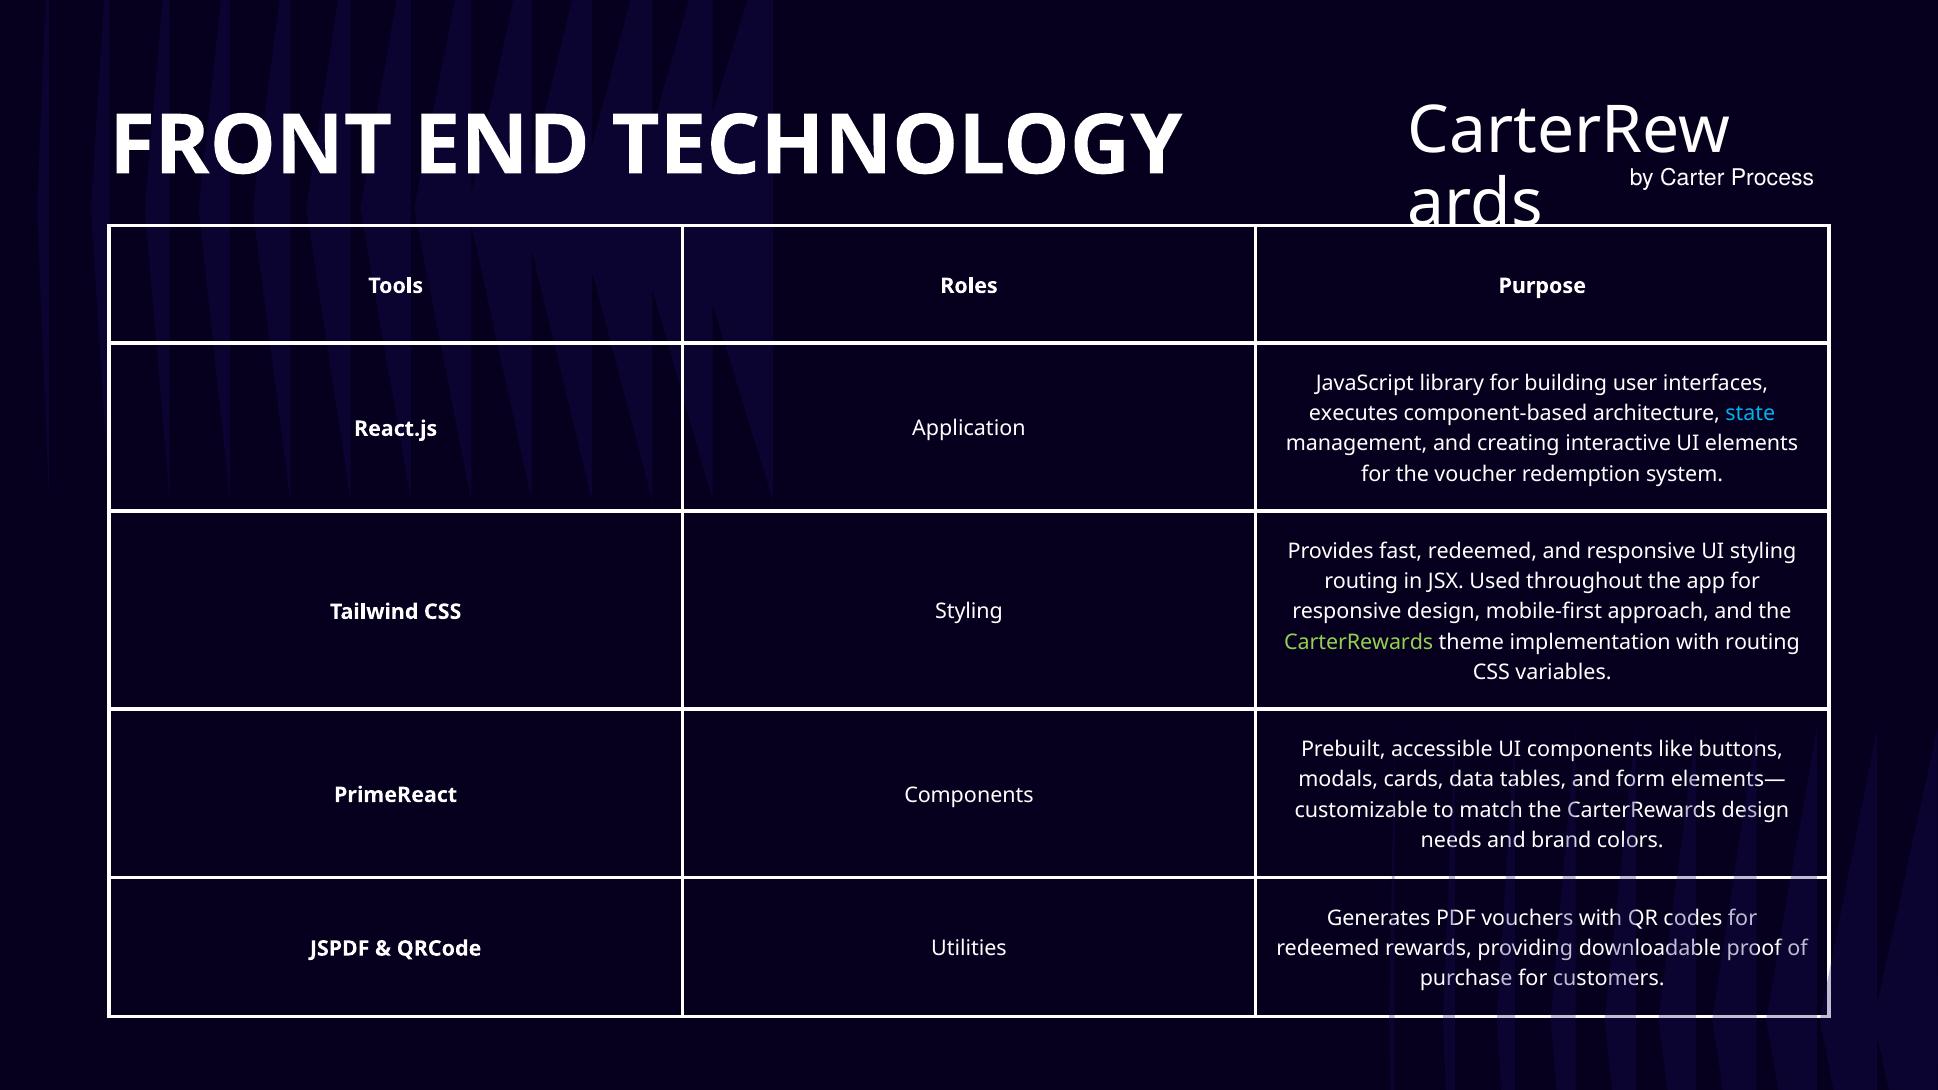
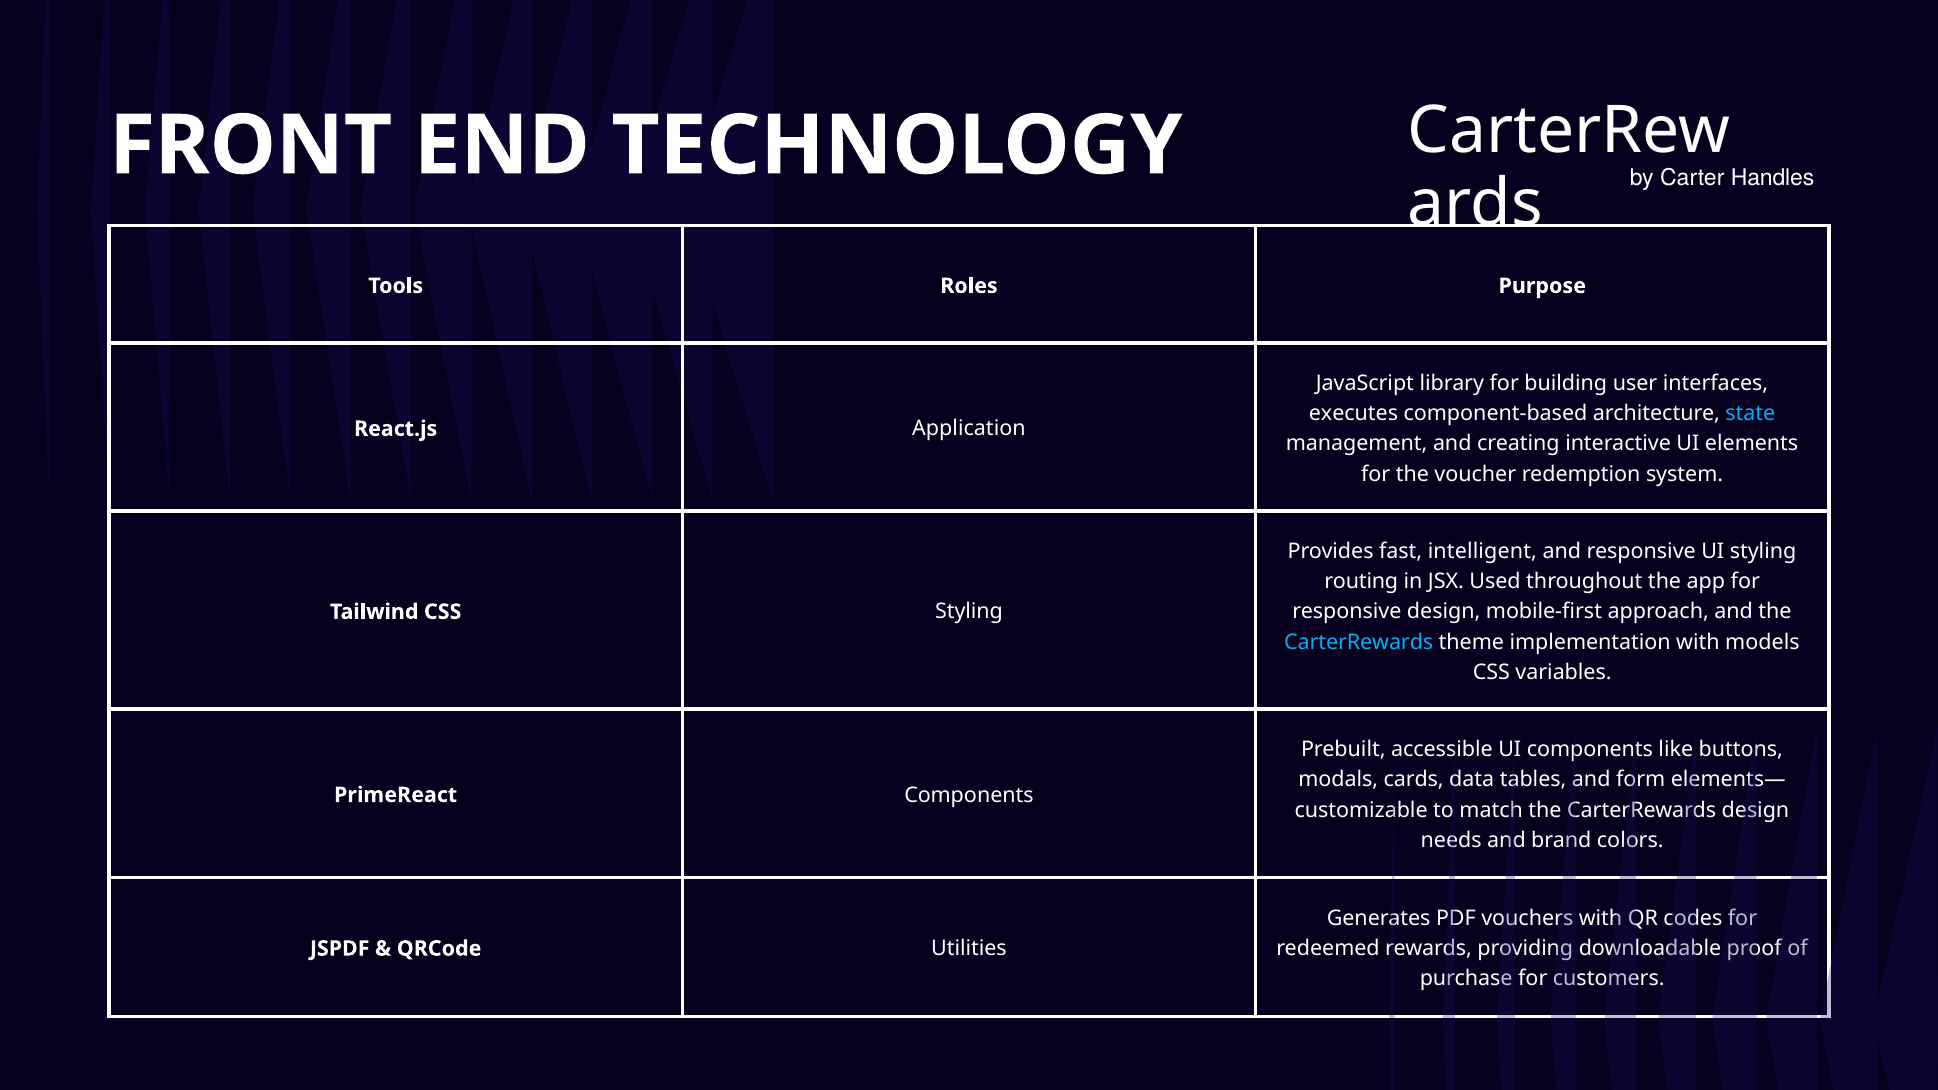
Process: Process -> Handles
fast redeemed: redeemed -> intelligent
CarterRewards at (1359, 642) colour: light green -> light blue
with routing: routing -> models
